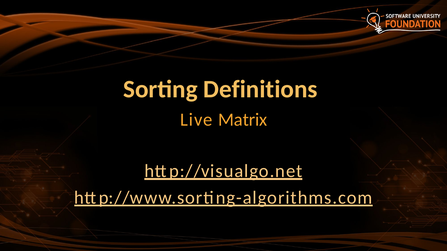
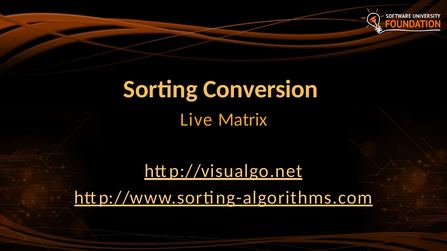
Definitions: Definitions -> Conversion
